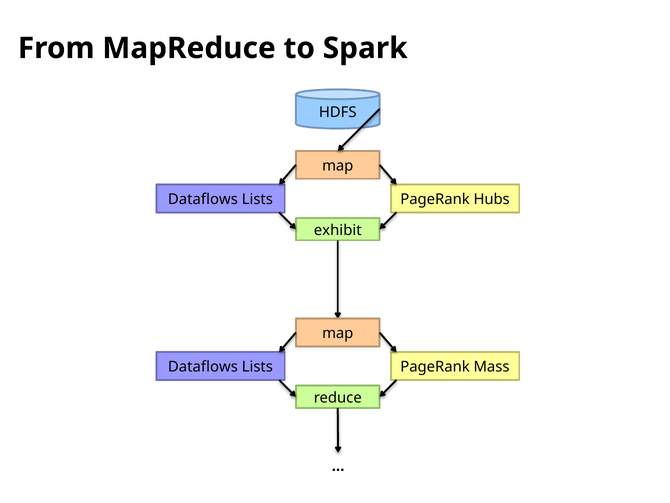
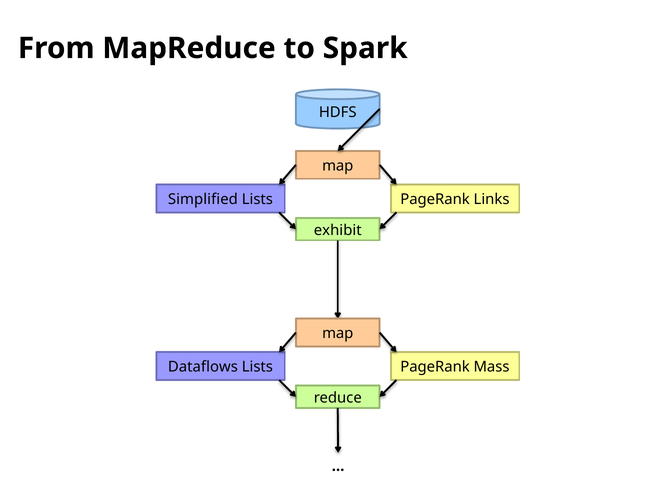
Dataflows at (203, 199): Dataflows -> Simplified
Hubs: Hubs -> Links
